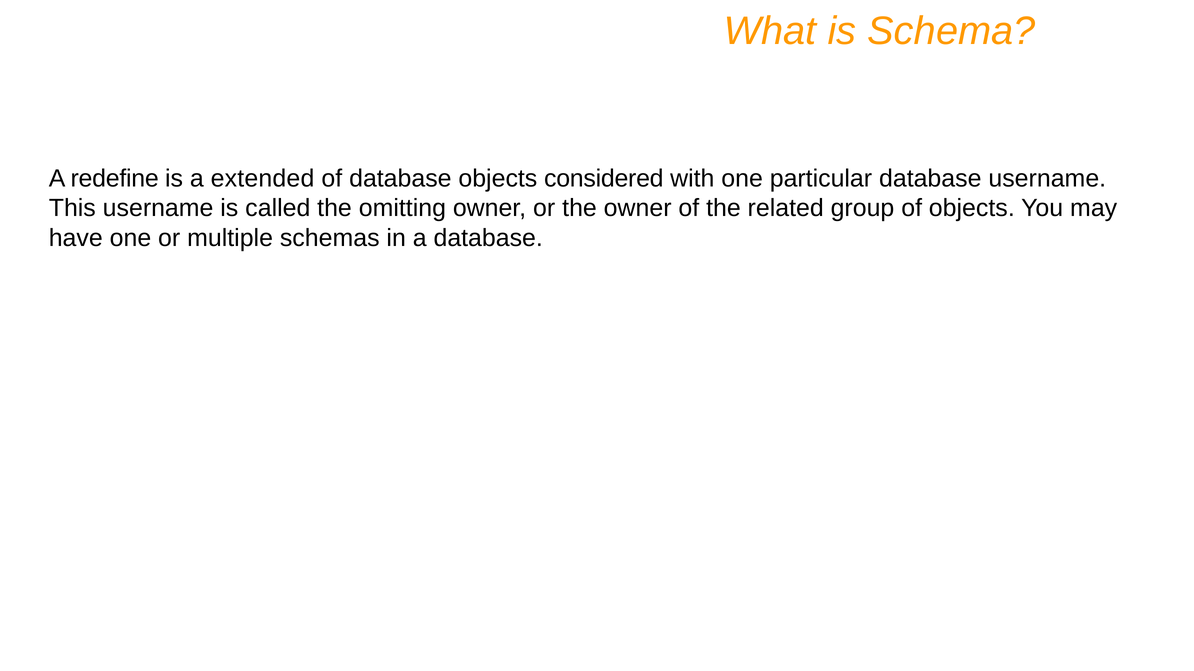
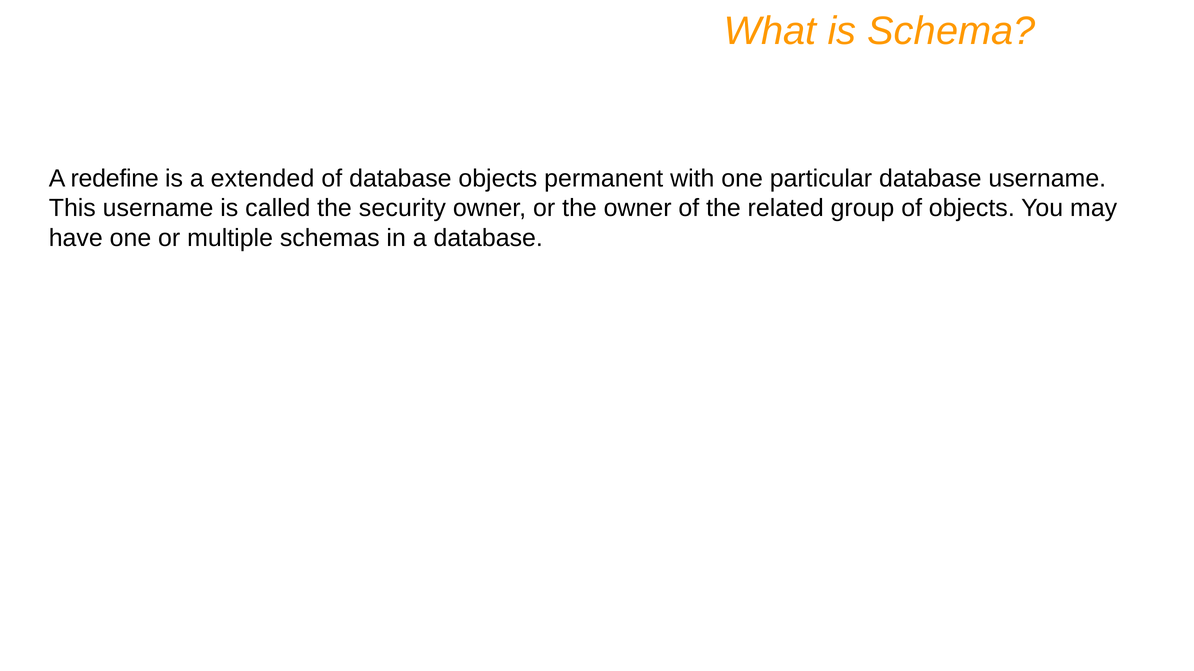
considered: considered -> permanent
omitting: omitting -> security
